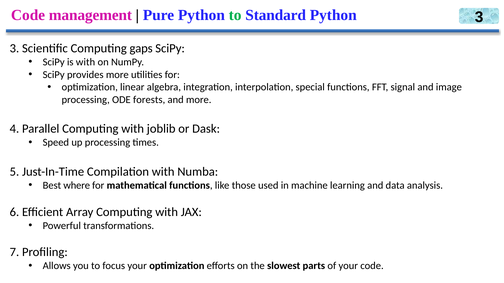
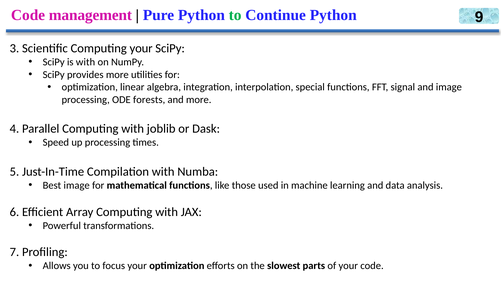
Standard: Standard -> Continue
Python 3: 3 -> 9
Computing gaps: gaps -> your
Best where: where -> image
